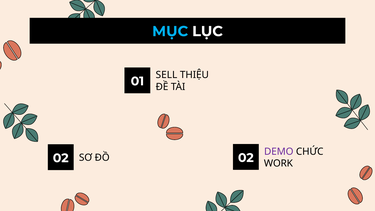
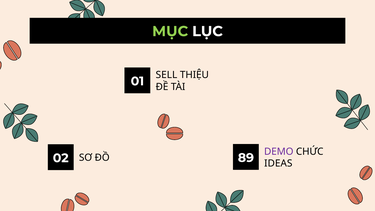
MỤC colour: light blue -> light green
02 02: 02 -> 89
WORK: WORK -> IDEAS
